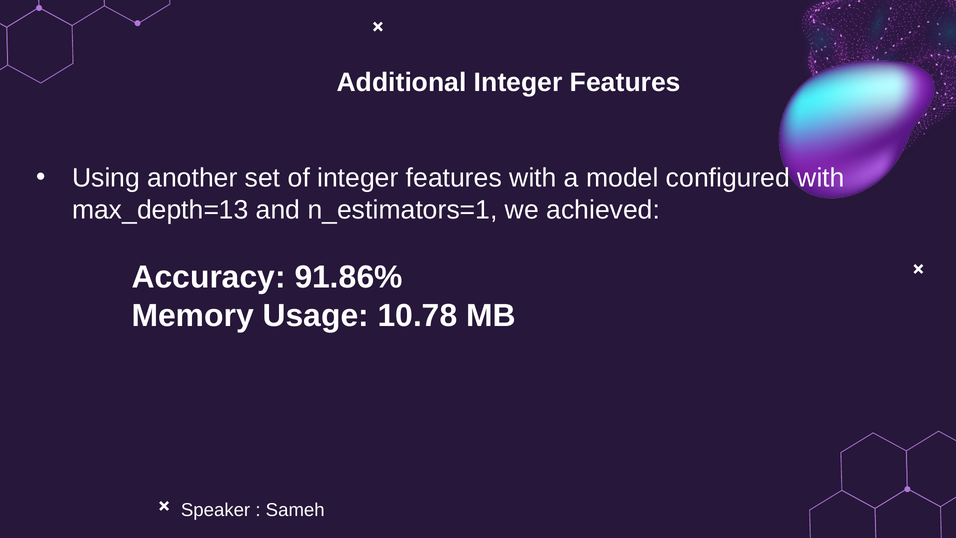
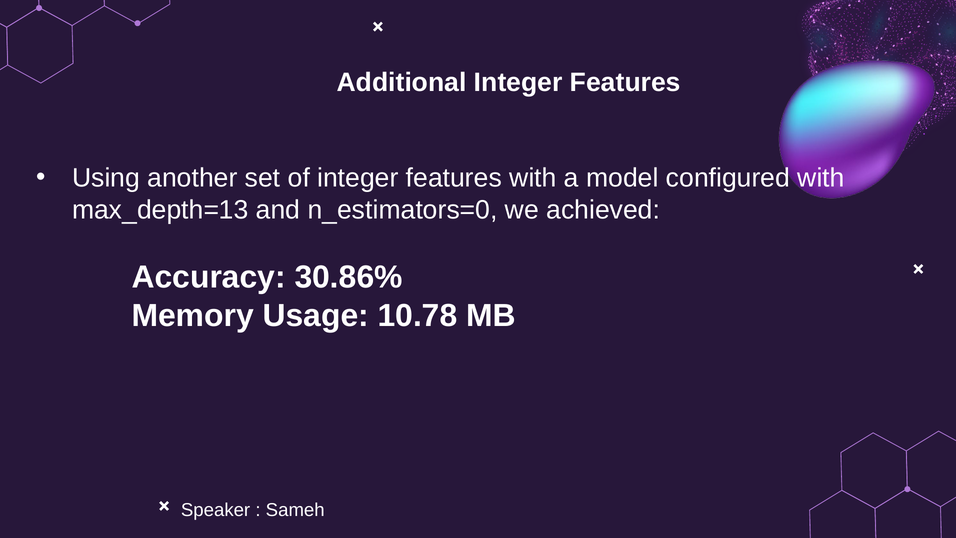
n_estimators=1: n_estimators=1 -> n_estimators=0
91.86%: 91.86% -> 30.86%
